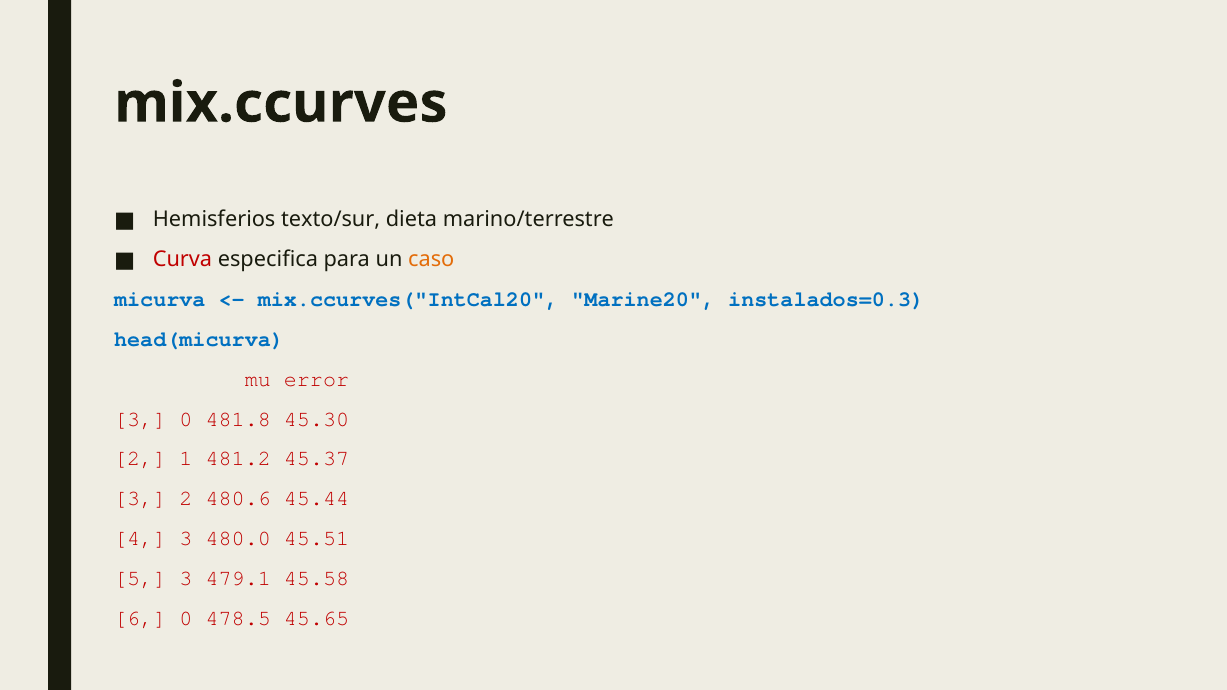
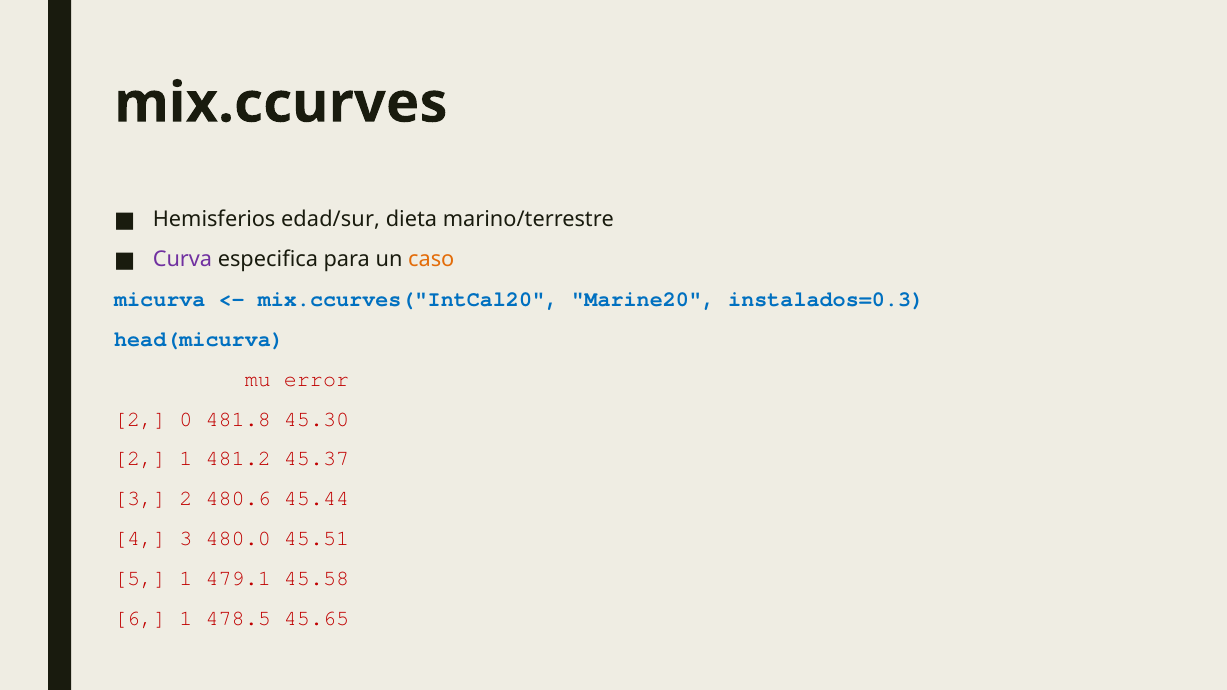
texto/sur: texto/sur -> edad/sur
Curva colour: red -> purple
3 at (140, 419): 3 -> 2
5 3: 3 -> 1
6 0: 0 -> 1
